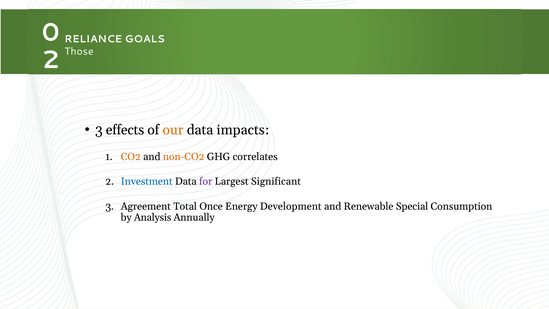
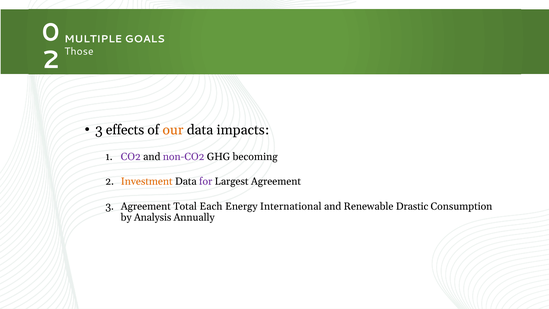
RELIANCE: RELIANCE -> MULTIPLE
CO2 colour: orange -> purple
non-CO2 colour: orange -> purple
correlates: correlates -> becoming
Investment colour: blue -> orange
Largest Significant: Significant -> Agreement
Once: Once -> Each
Development: Development -> International
Special: Special -> Drastic
